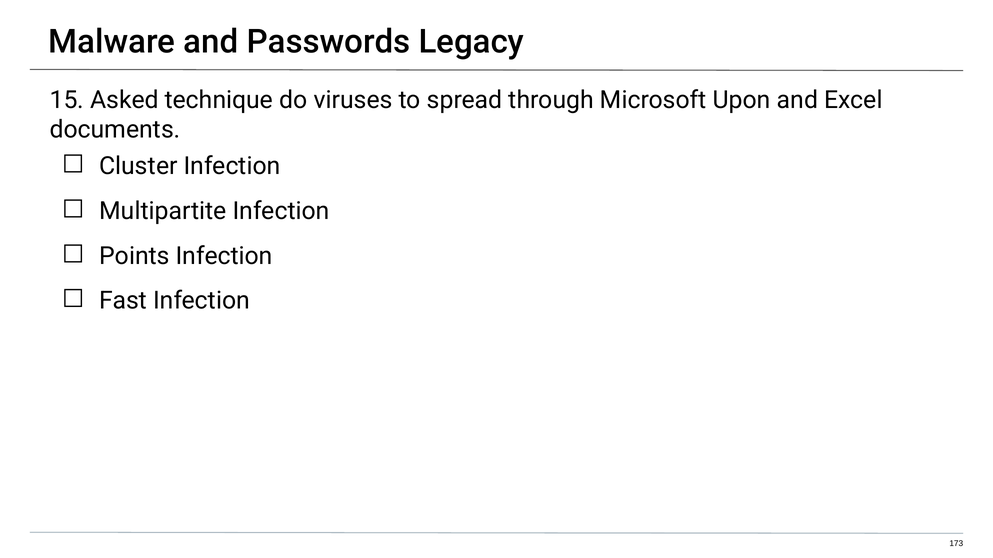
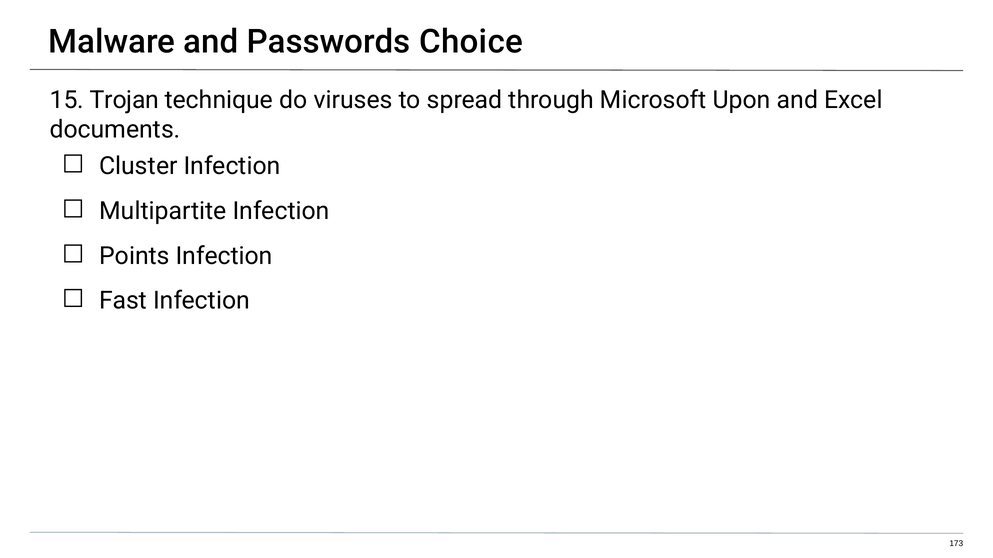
Legacy: Legacy -> Choice
Asked: Asked -> Trojan
